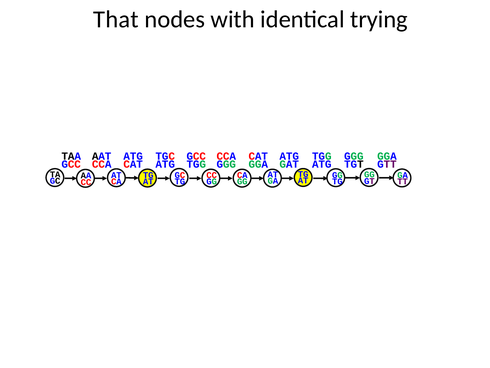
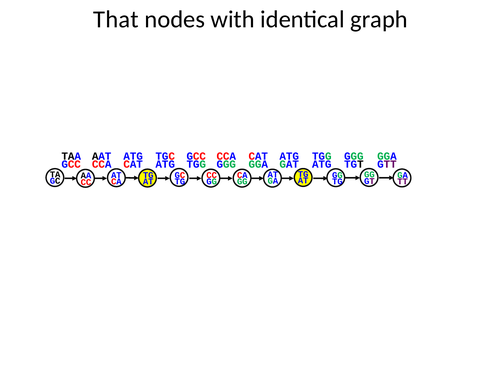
trying: trying -> graph
